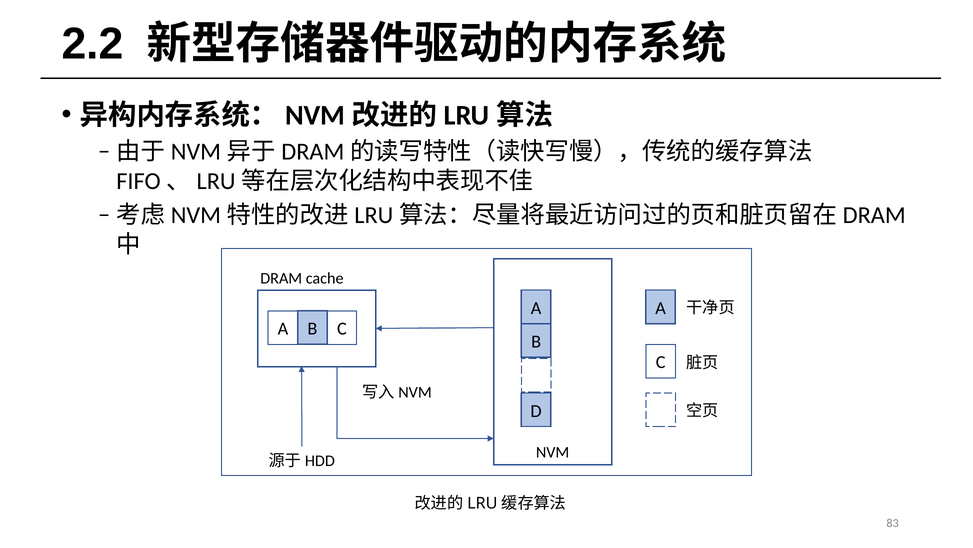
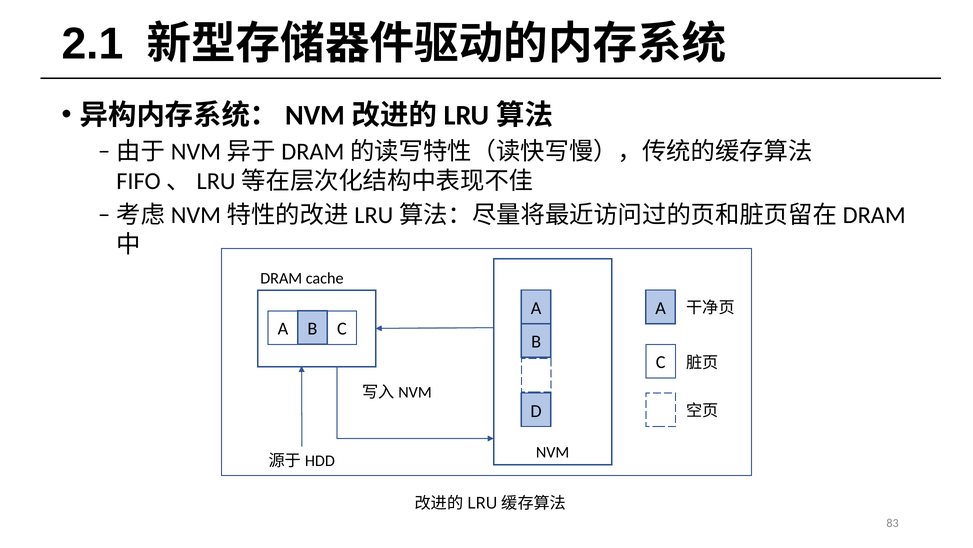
2.2: 2.2 -> 2.1
